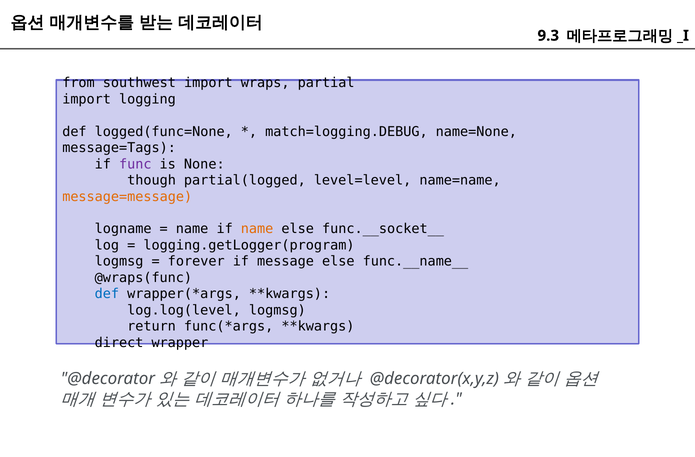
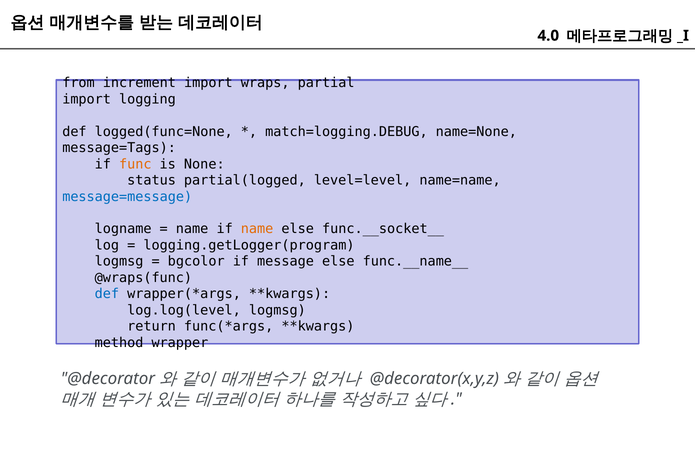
9.3: 9.3 -> 4.0
southwest: southwest -> increment
func colour: purple -> orange
though: though -> status
message=message colour: orange -> blue
forever: forever -> bgcolor
direct: direct -> method
